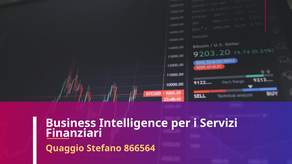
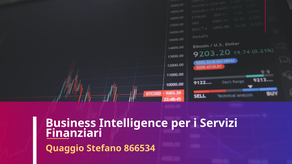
866564: 866564 -> 866534
